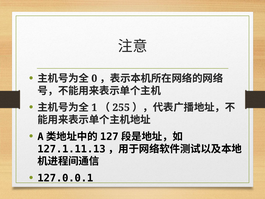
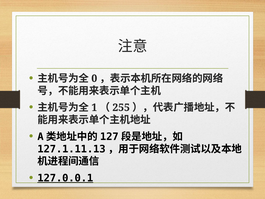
127.0.0.1 underline: none -> present
